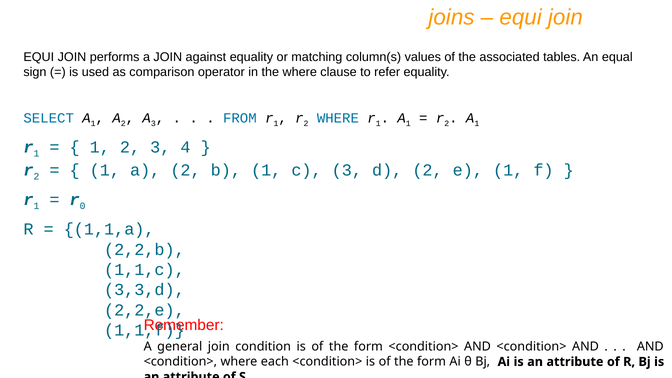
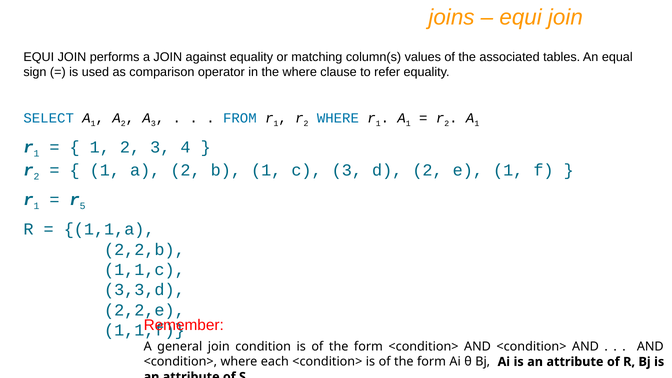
0: 0 -> 5
